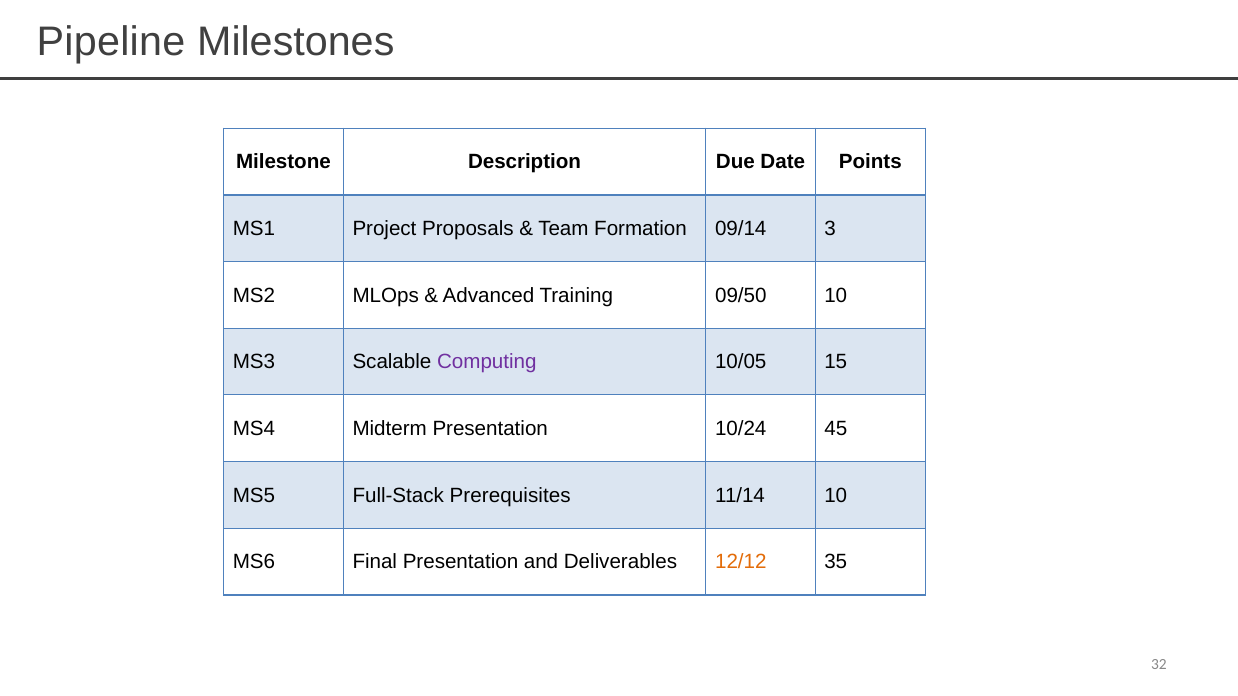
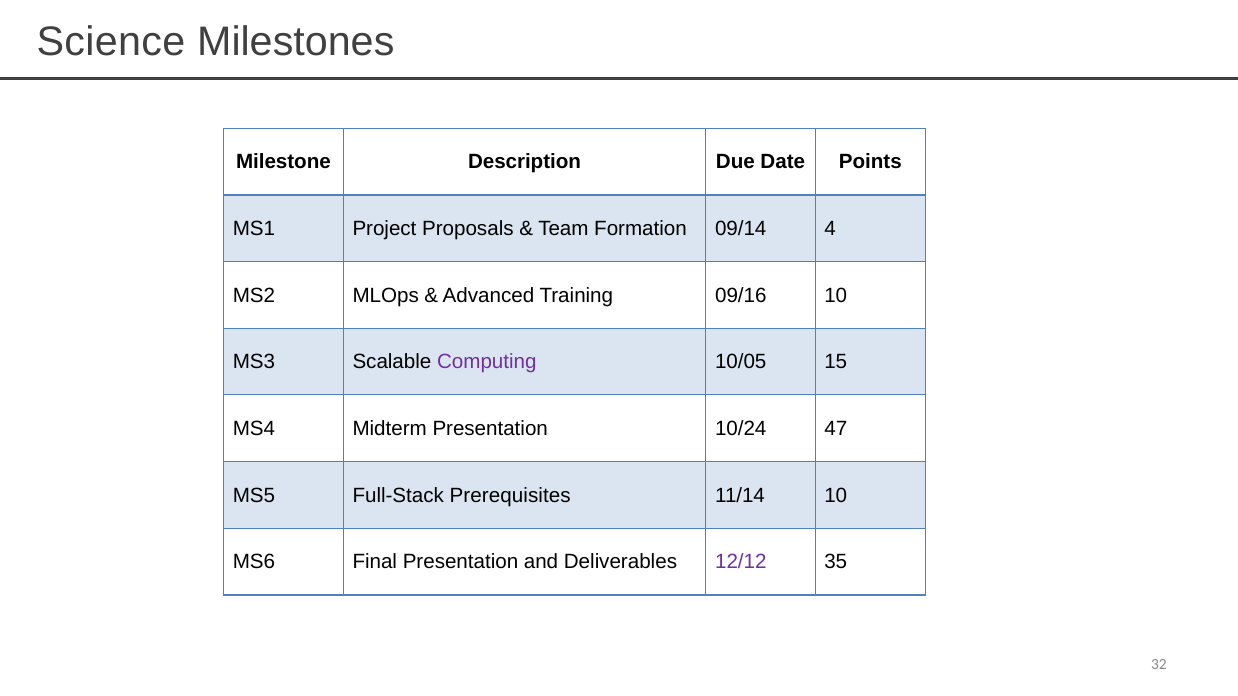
Pipeline: Pipeline -> Science
3: 3 -> 4
09/50: 09/50 -> 09/16
45: 45 -> 47
12/12 colour: orange -> purple
